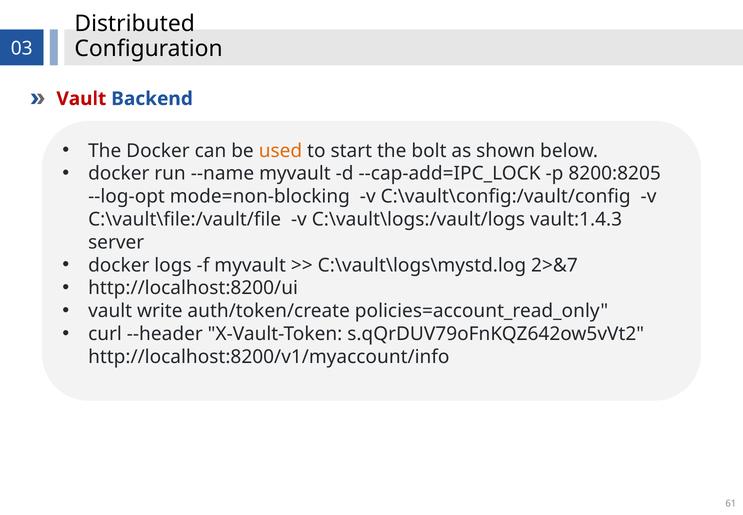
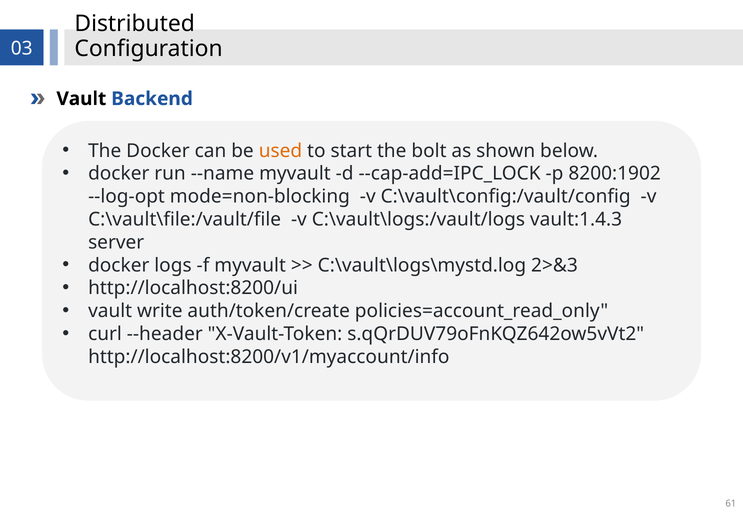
Vault at (81, 99) colour: red -> black
8200:8205: 8200:8205 -> 8200:1902
2>&7: 2>&7 -> 2>&3
